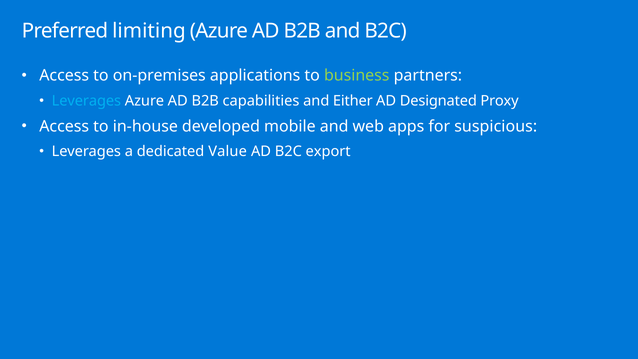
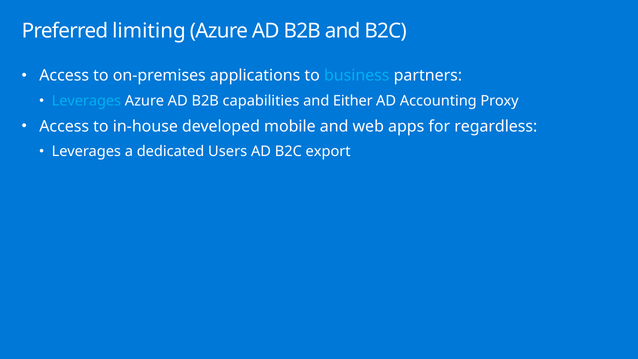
business colour: light green -> light blue
Designated: Designated -> Accounting
suspicious: suspicious -> regardless
Value: Value -> Users
